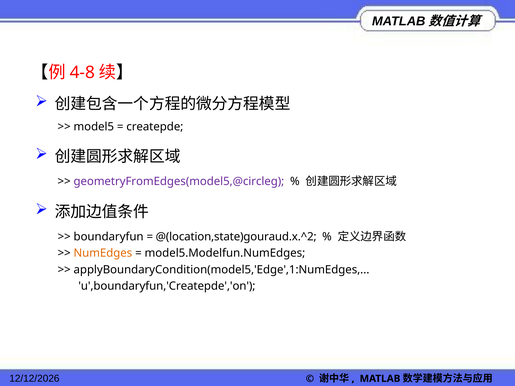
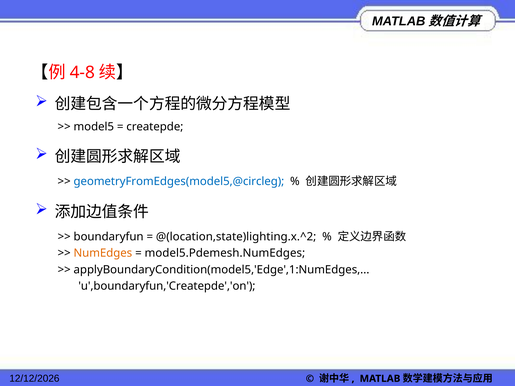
geometryFromEdges(model5,@circleg colour: purple -> blue
@(location,state)gouraud.x.^2: @(location,state)gouraud.x.^2 -> @(location,state)lighting.x.^2
model5.Modelfun.NumEdges: model5.Modelfun.NumEdges -> model5.Pdemesh.NumEdges
